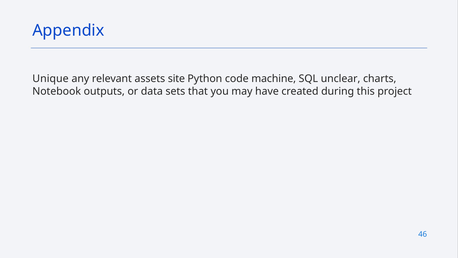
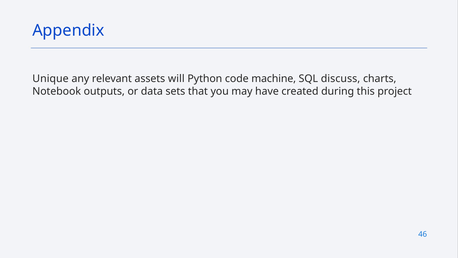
site: site -> will
unclear: unclear -> discuss
